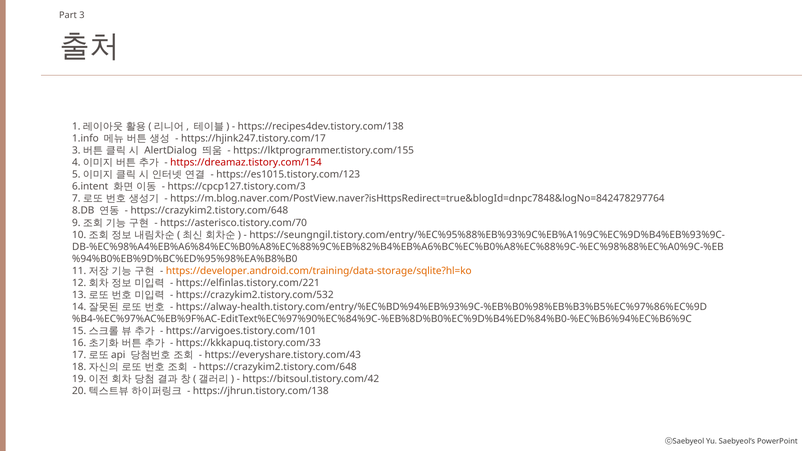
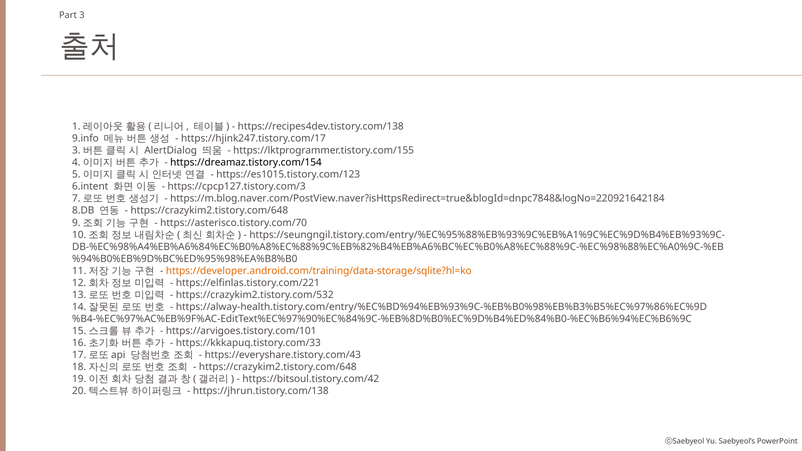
1.info: 1.info -> 9.info
https://dreamaz.tistory.com/154 colour: red -> black
https://m.blog.naver.com/PostView.naver?isHttpsRedirect=true&blogId=dnpc7848&logNo=842478297764: https://m.blog.naver.com/PostView.naver?isHttpsRedirect=true&blogId=dnpc7848&logNo=842478297764 -> https://m.blog.naver.com/PostView.naver?isHttpsRedirect=true&blogId=dnpc7848&logNo=220921642184
